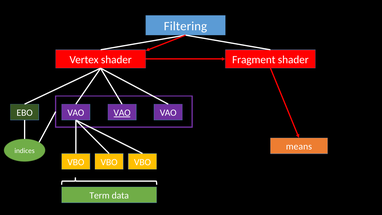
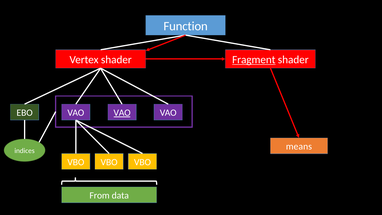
Filtering: Filtering -> Function
Fragment underline: none -> present
Term: Term -> From
